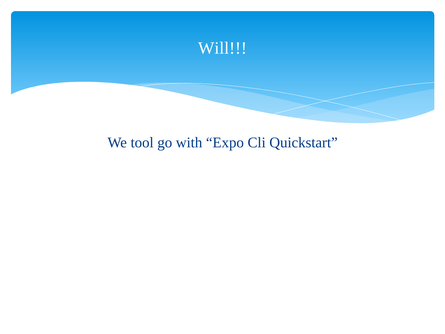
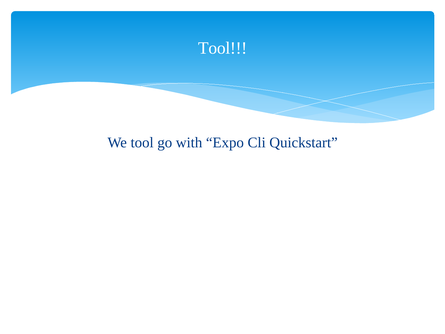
Will at (222, 48): Will -> Tool
